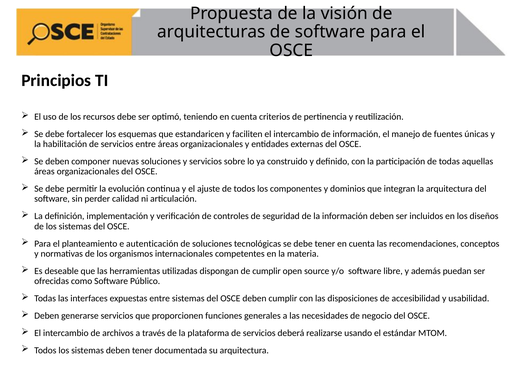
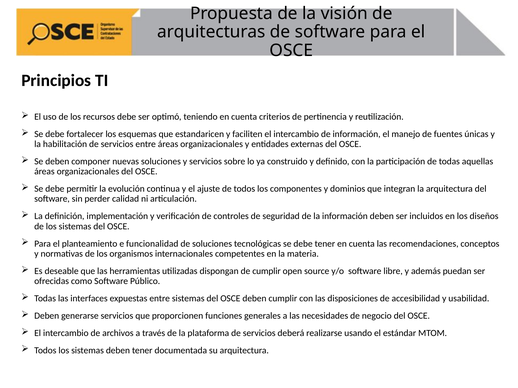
autenticación: autenticación -> funcionalidad
